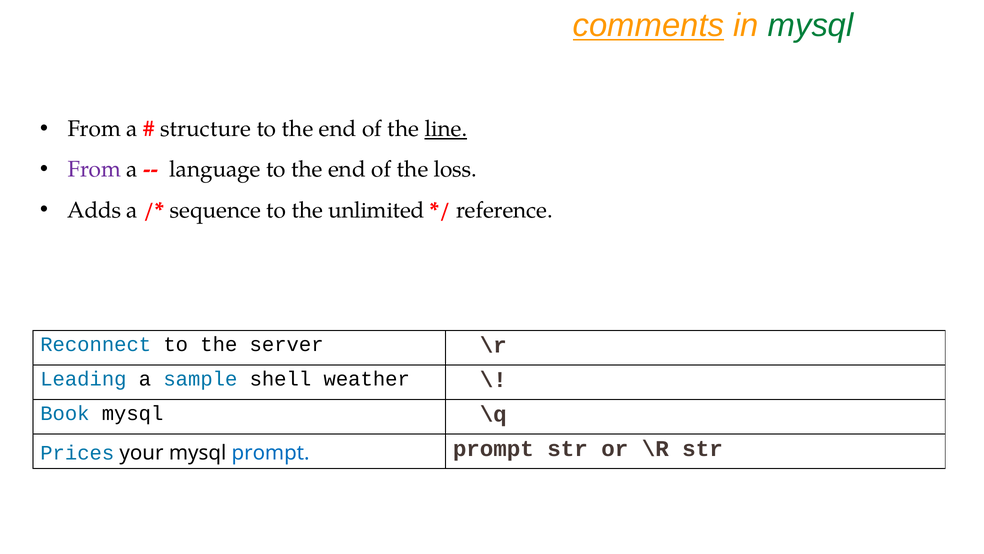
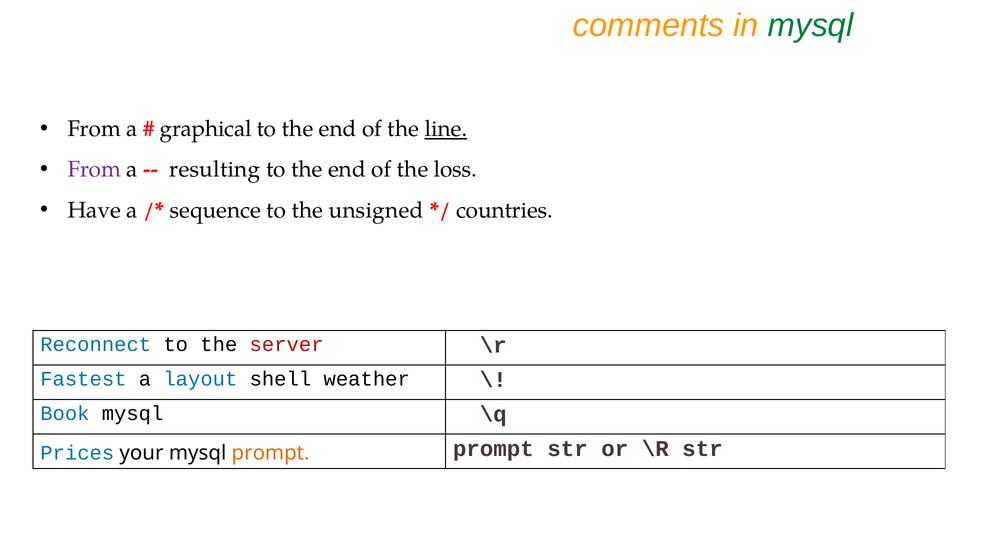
comments underline: present -> none
structure: structure -> graphical
language: language -> resulting
Adds: Adds -> Have
unlimited: unlimited -> unsigned
reference: reference -> countries
server colour: black -> red
Leading: Leading -> Fastest
sample: sample -> layout
prompt at (271, 453) colour: blue -> orange
